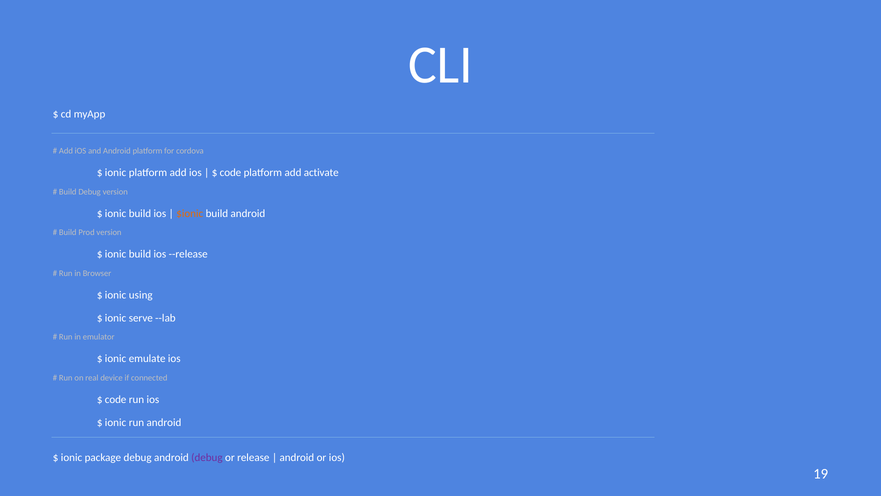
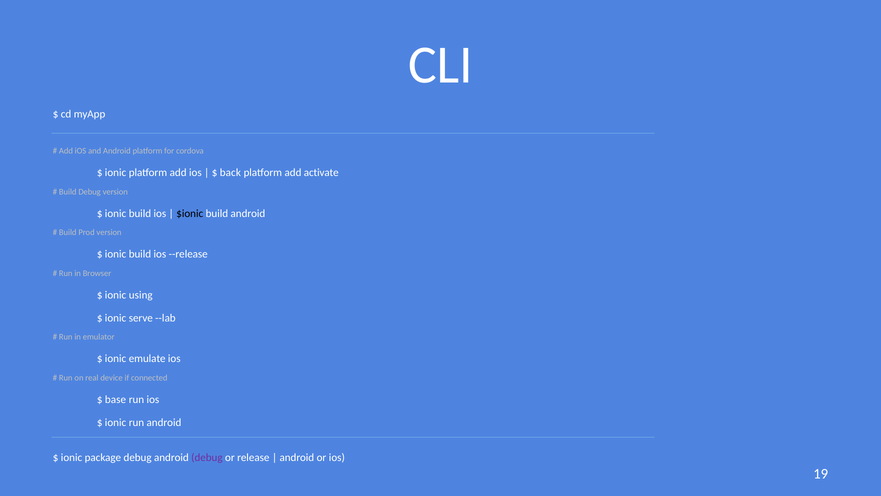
code at (230, 173): code -> back
$ionic colour: orange -> black
code at (116, 399): code -> base
